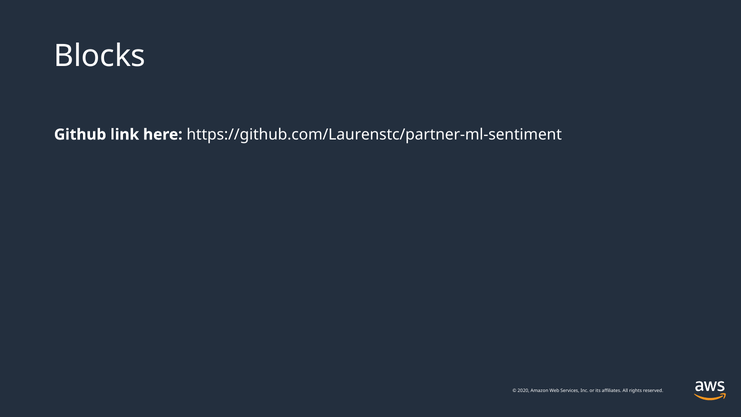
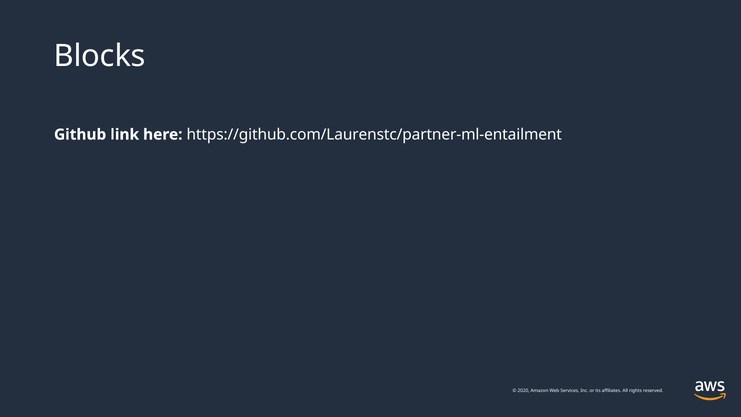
https://github.com/Laurenstc/partner-ml-sentiment: https://github.com/Laurenstc/partner-ml-sentiment -> https://github.com/Laurenstc/partner-ml-entailment
